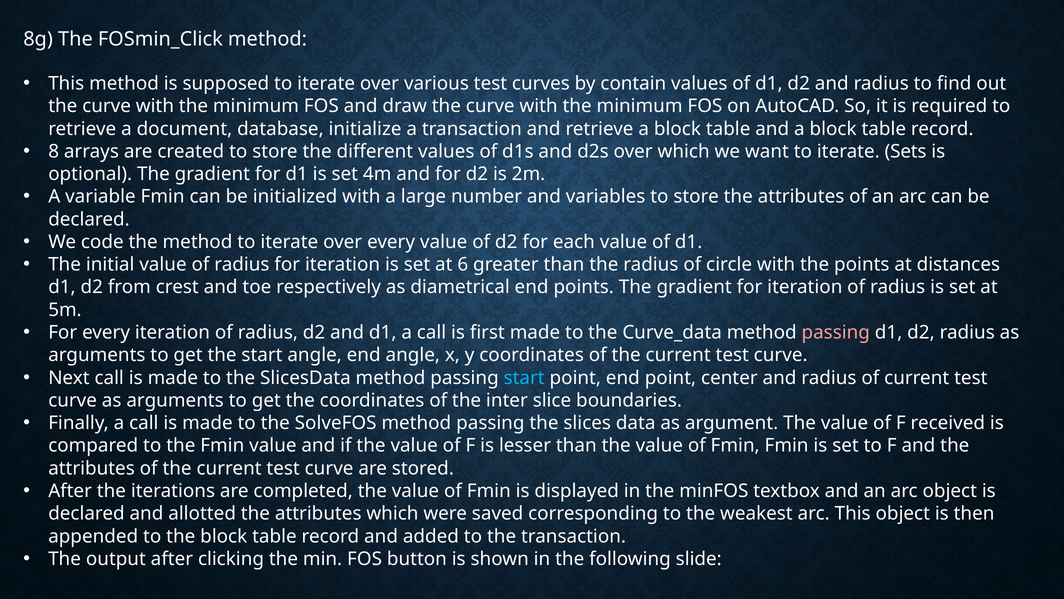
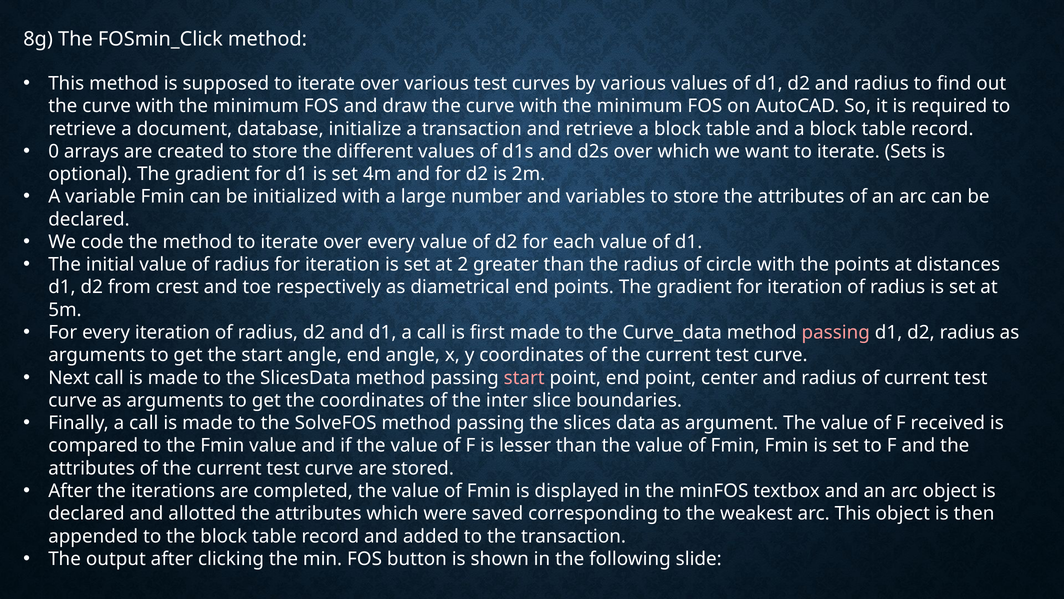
by contain: contain -> various
8: 8 -> 0
6: 6 -> 2
start at (524, 378) colour: light blue -> pink
